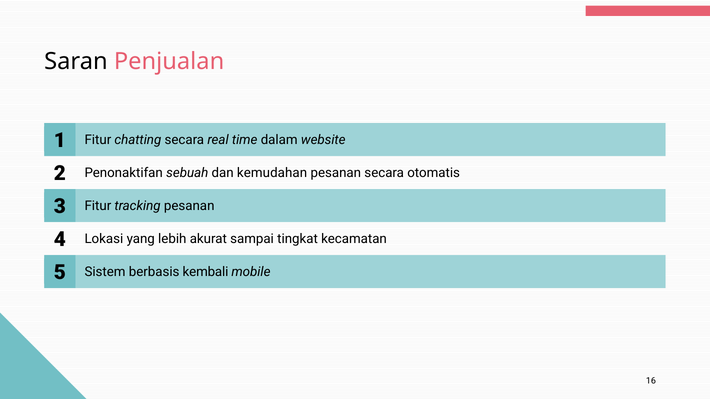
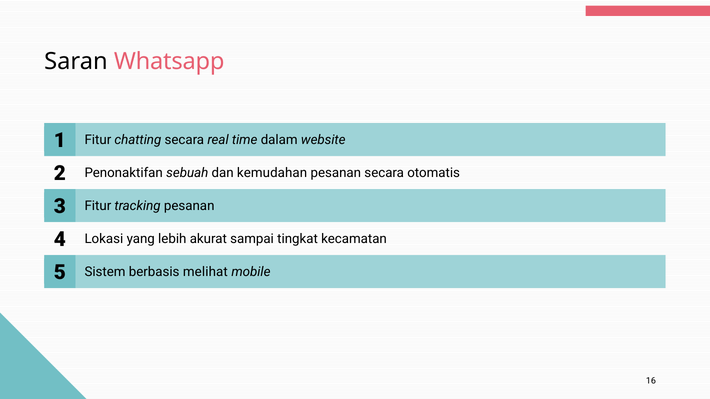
Penjualan: Penjualan -> Whatsapp
kembali: kembali -> melihat
